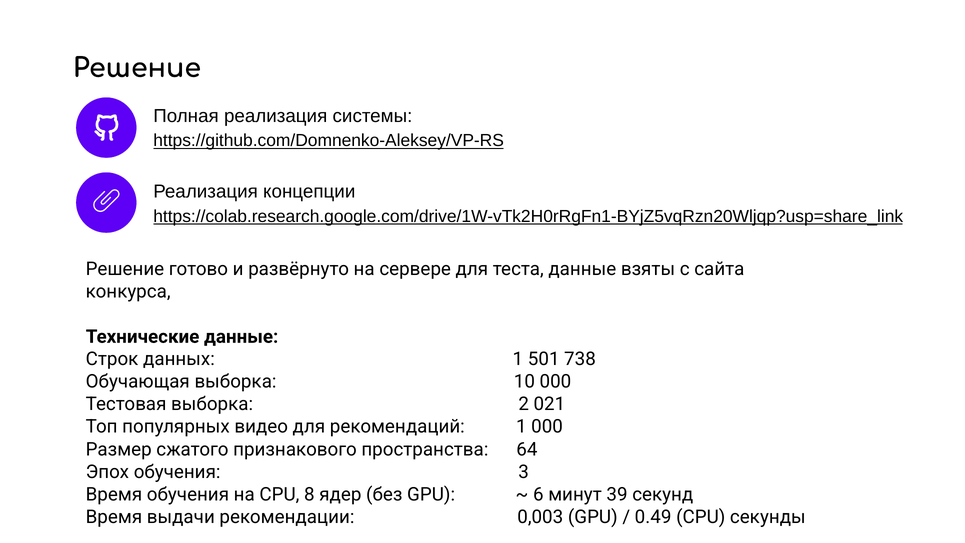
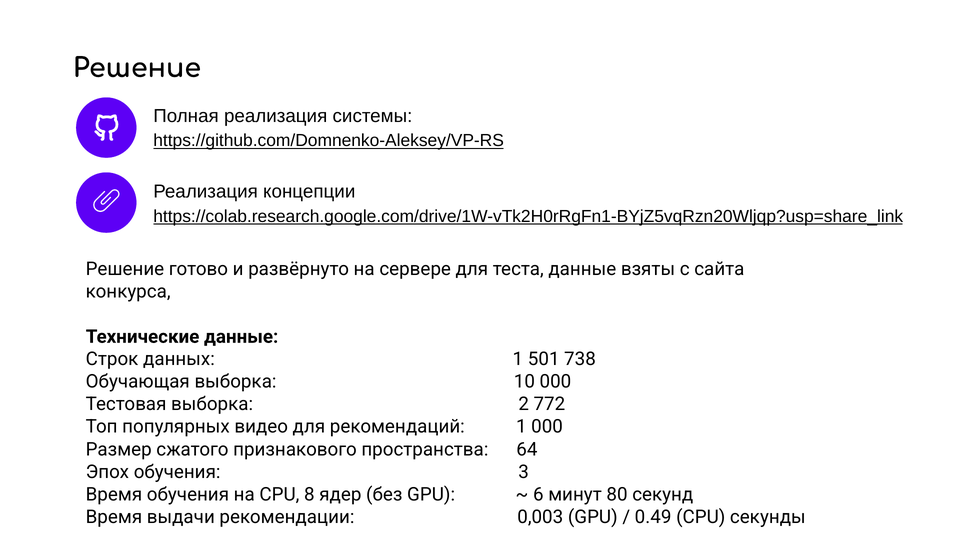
021: 021 -> 772
39: 39 -> 80
